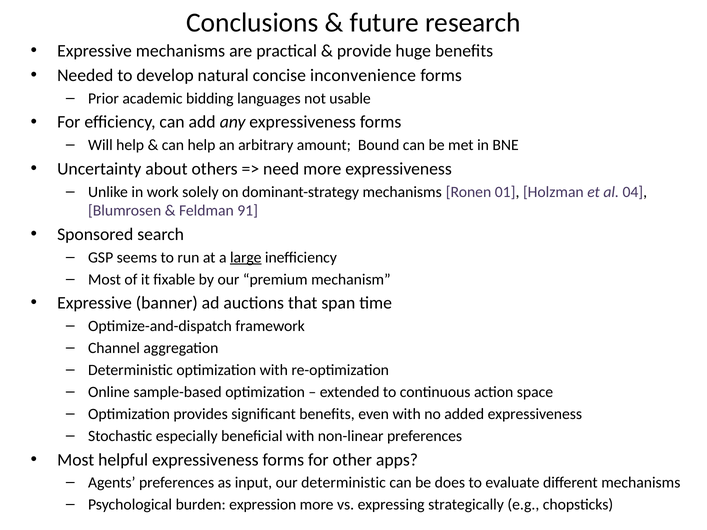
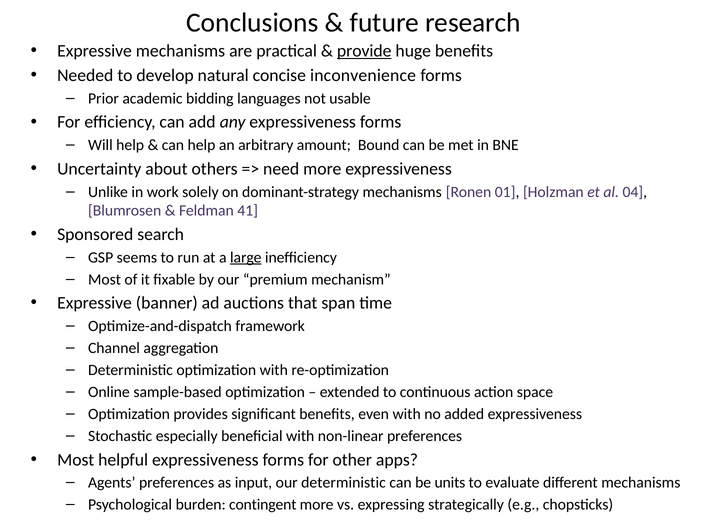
provide underline: none -> present
91: 91 -> 41
does: does -> units
expression: expression -> contingent
